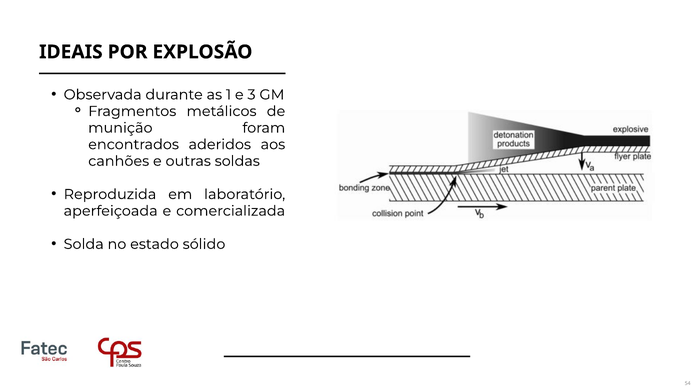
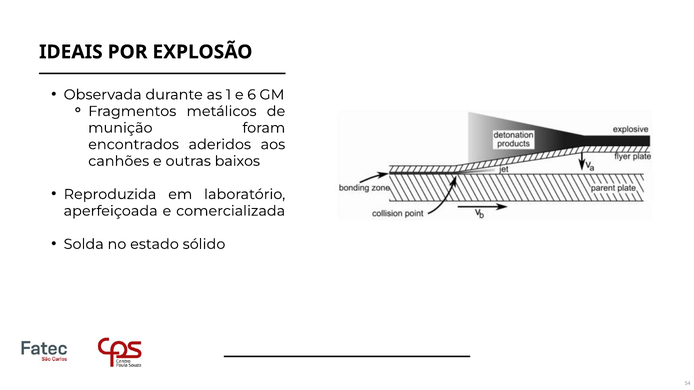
3: 3 -> 6
soldas: soldas -> baixos
